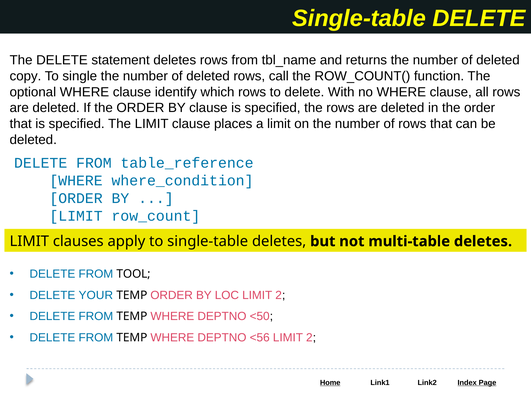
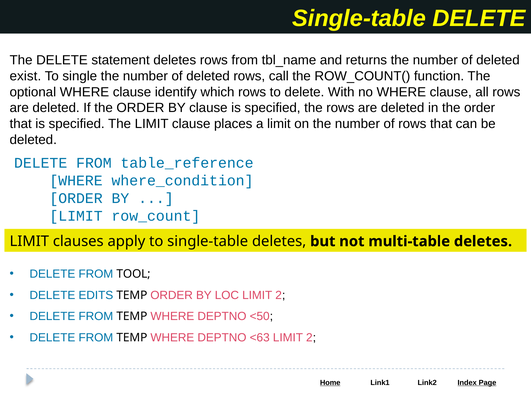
copy: copy -> exist
YOUR: YOUR -> EDITS
<56: <56 -> <63
